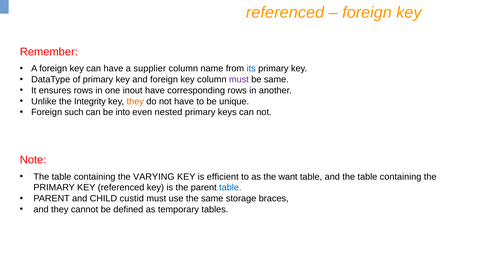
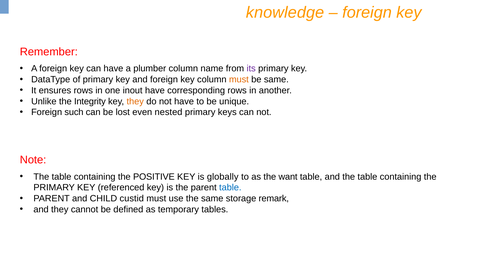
referenced at (285, 13): referenced -> knowledge
supplier: supplier -> plumber
its colour: blue -> purple
must at (239, 80) colour: purple -> orange
into: into -> lost
VARYING: VARYING -> POSITIVE
efficient: efficient -> globally
braces: braces -> remark
